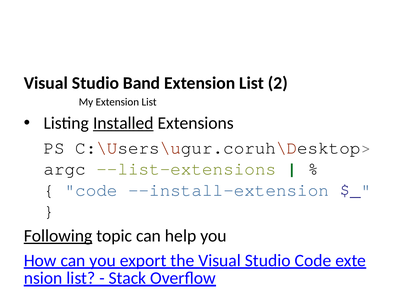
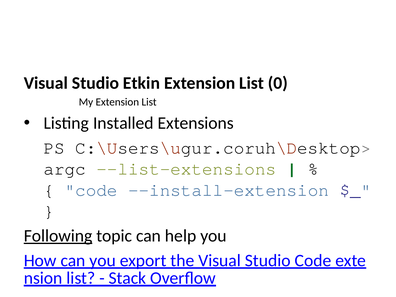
Band: Band -> Etkin
2: 2 -> 0
Installed underline: present -> none
